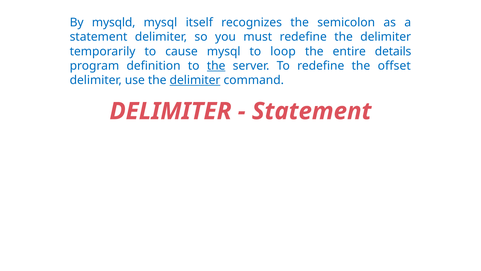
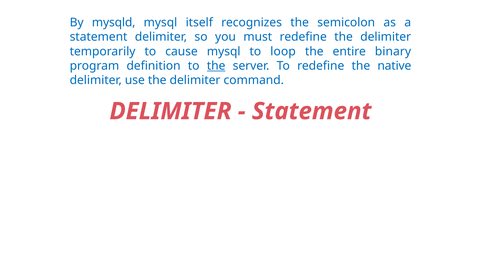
details: details -> binary
offset: offset -> native
delimiter at (195, 80) underline: present -> none
